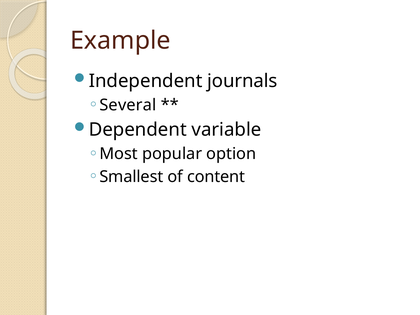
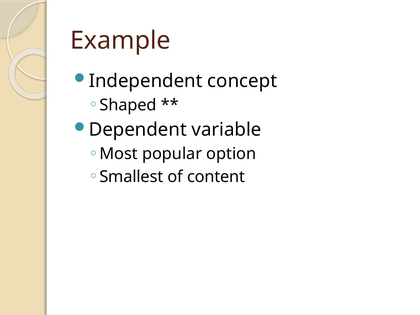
journals: journals -> concept
Several: Several -> Shaped
